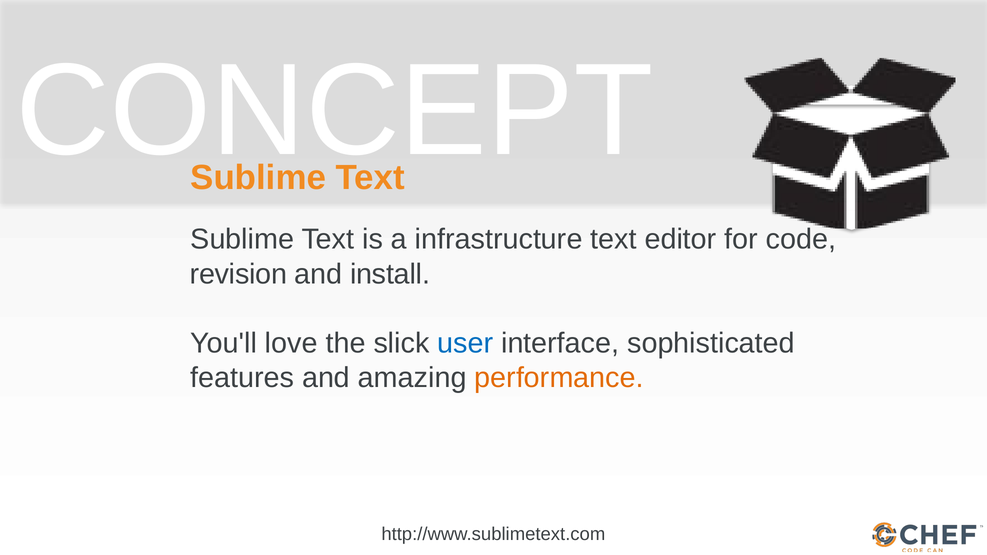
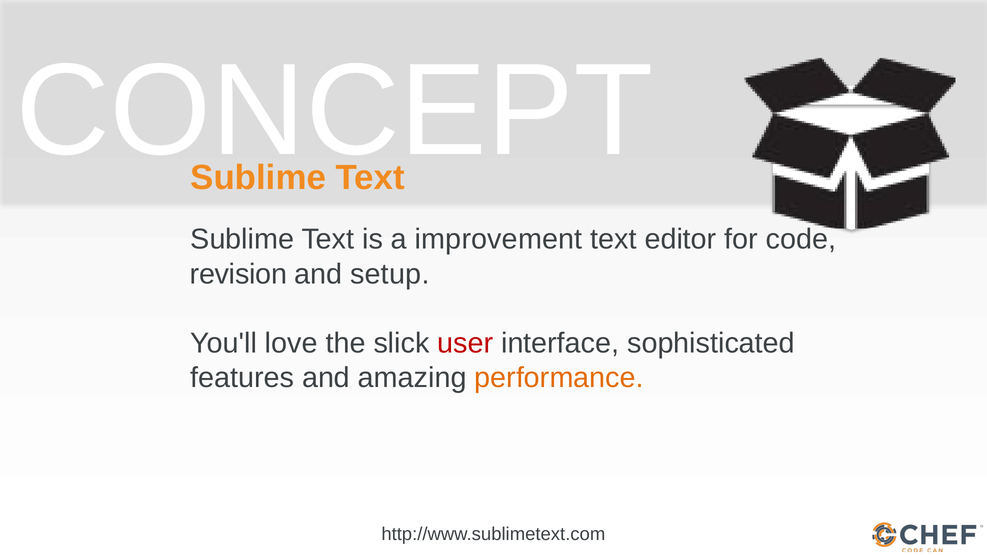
infrastructure: infrastructure -> improvement
install: install -> setup
user colour: blue -> red
